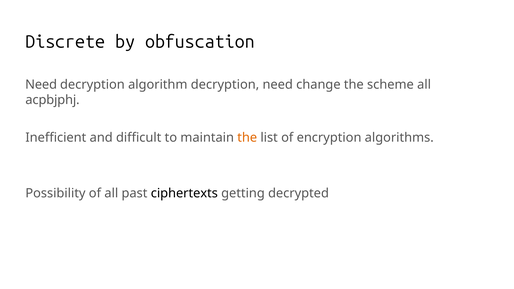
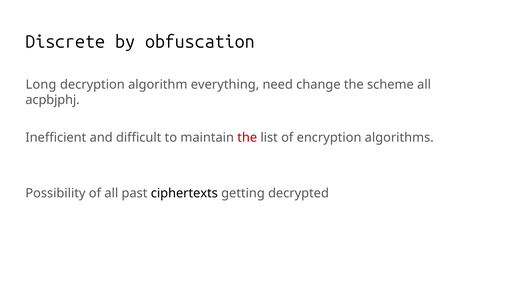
Need at (41, 84): Need -> Long
algorithm decryption: decryption -> everything
the at (247, 138) colour: orange -> red
